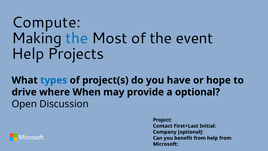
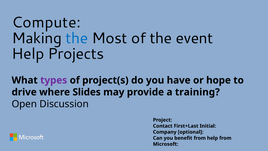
types colour: blue -> purple
When: When -> Slides
a optional: optional -> training
